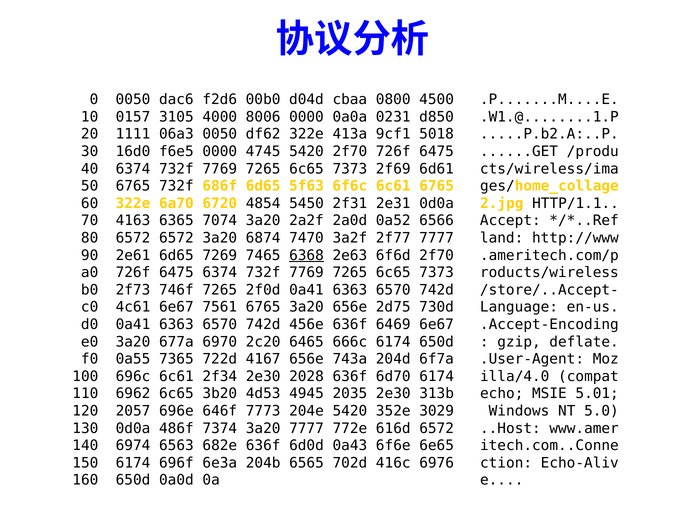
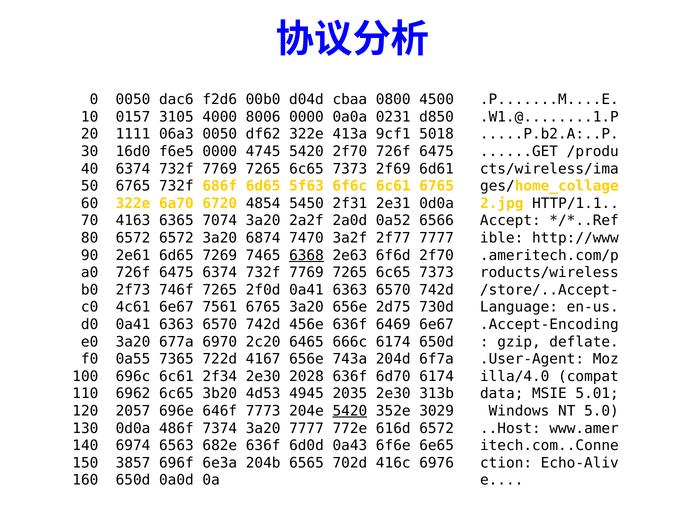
land: land -> ible
echo: echo -> data
5420 at (350, 411) underline: none -> present
150 6174: 6174 -> 3857
